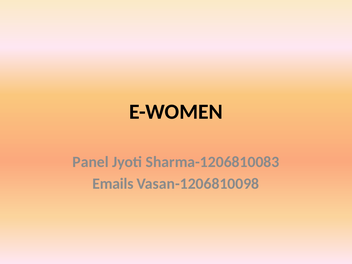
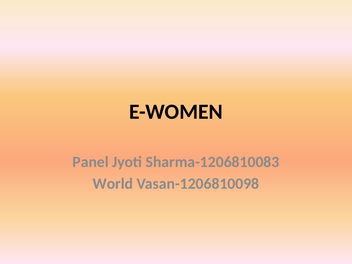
Emails: Emails -> World
